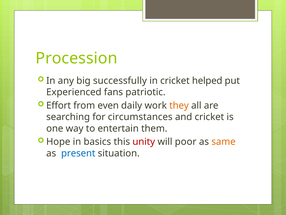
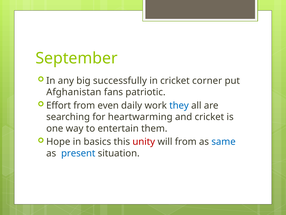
Procession: Procession -> September
helped: helped -> corner
Experienced: Experienced -> Afghanistan
they colour: orange -> blue
circumstances: circumstances -> heartwarming
will poor: poor -> from
same colour: orange -> blue
